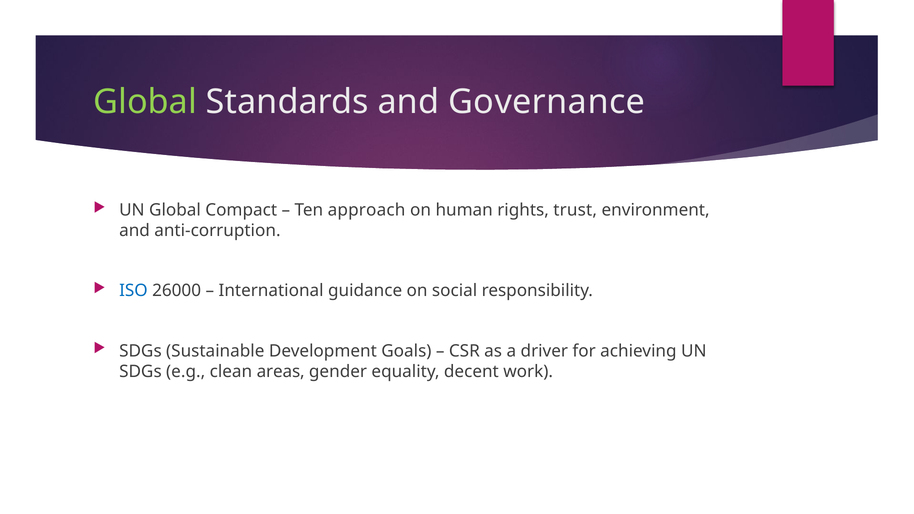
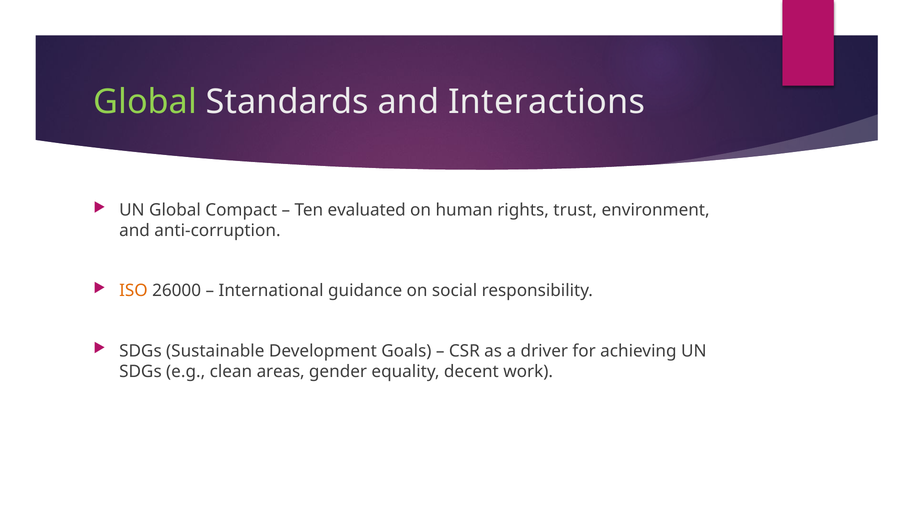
Governance: Governance -> Interactions
approach: approach -> evaluated
ISO colour: blue -> orange
